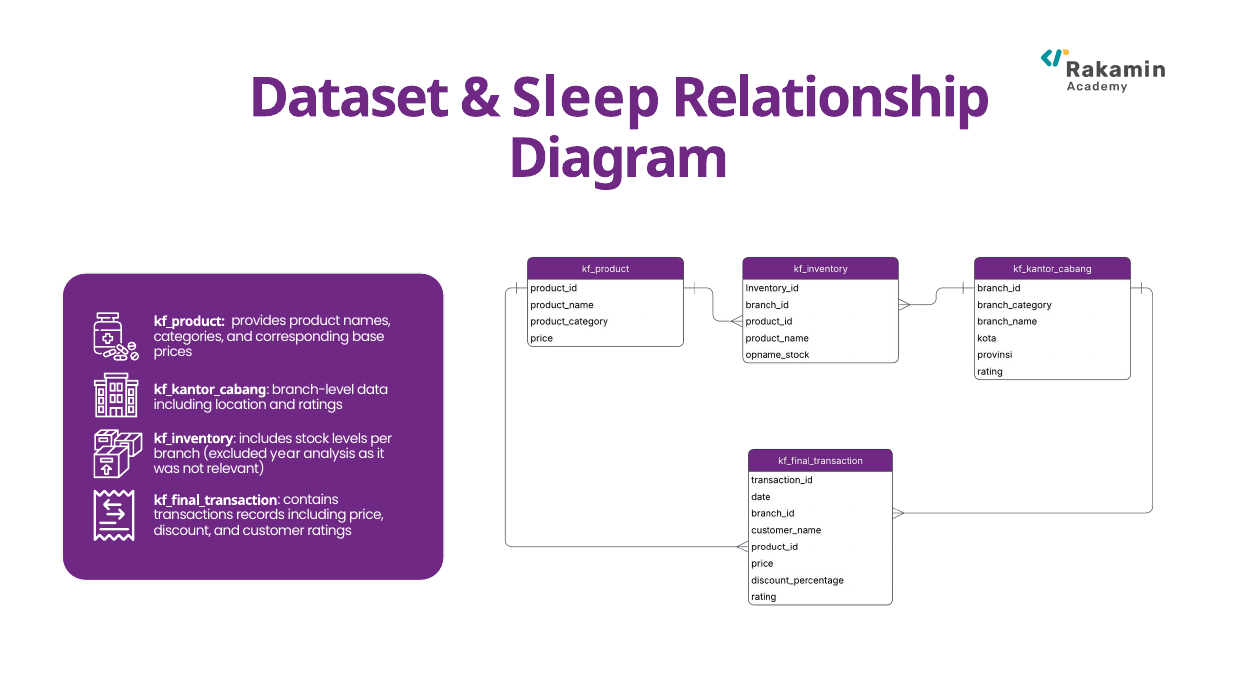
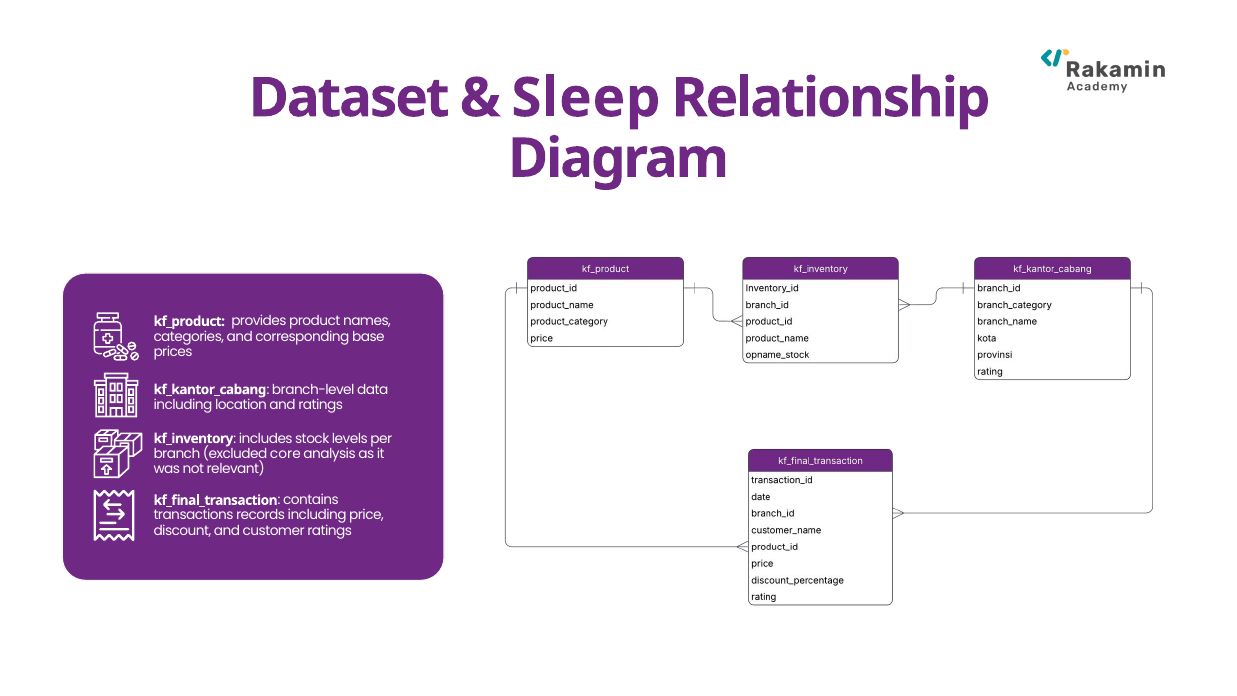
year: year -> core
